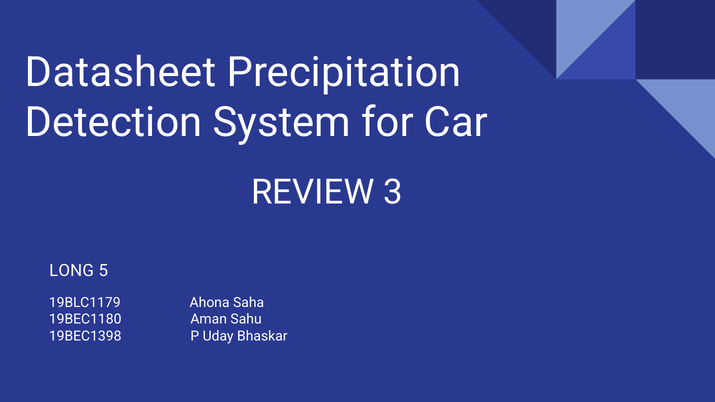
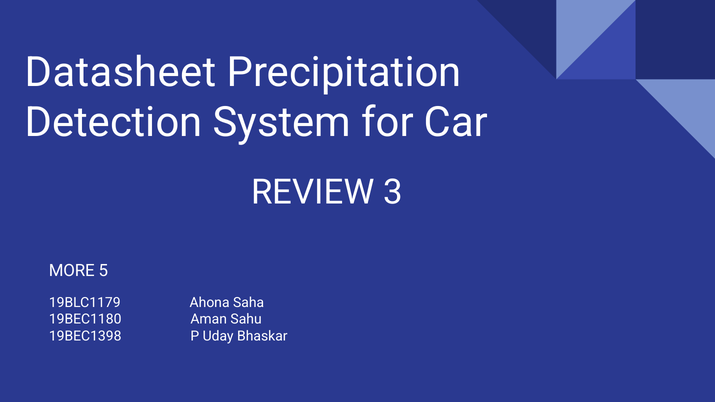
LONG: LONG -> MORE
